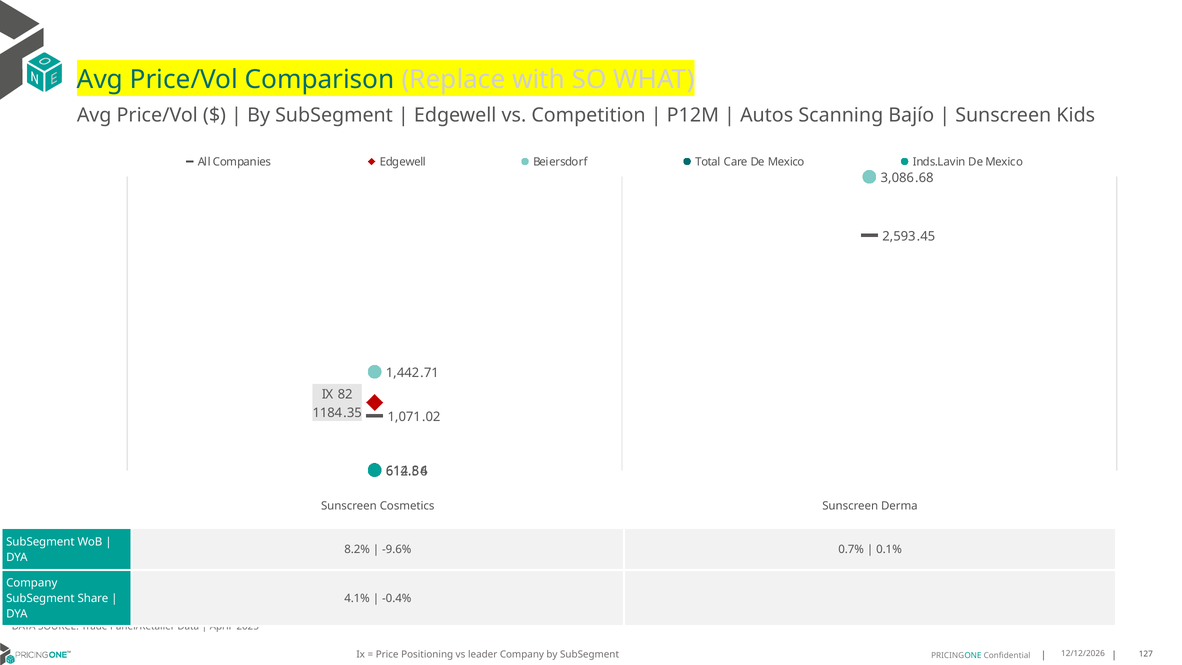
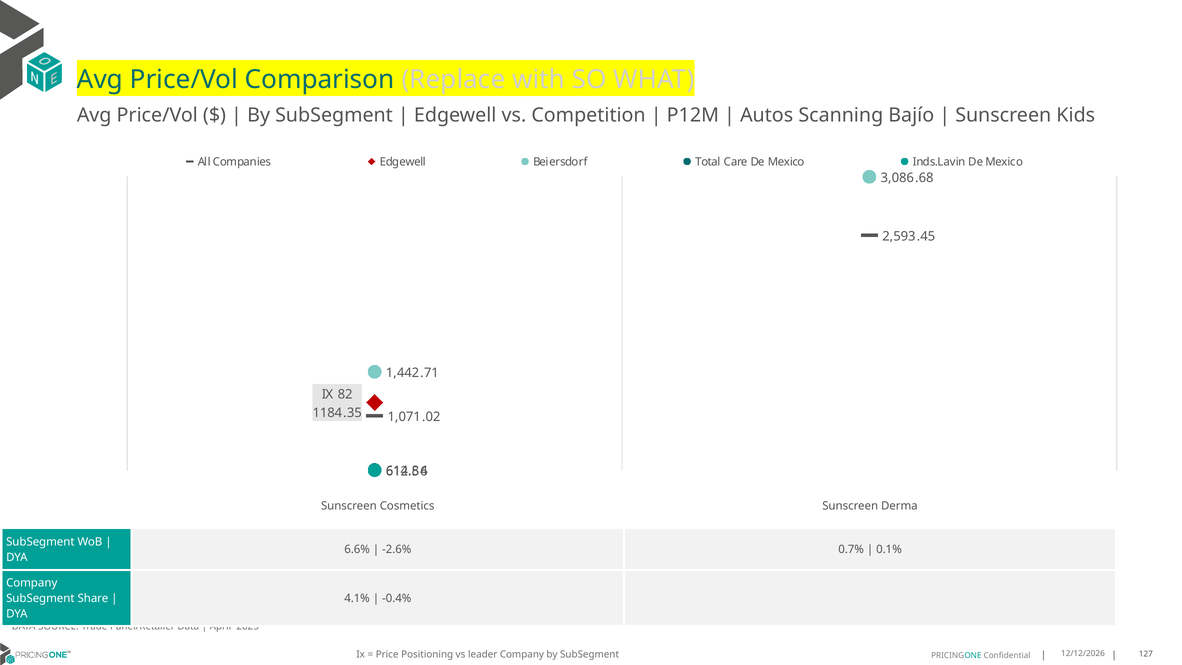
8.2%: 8.2% -> 6.6%
-9.6%: -9.6% -> -2.6%
